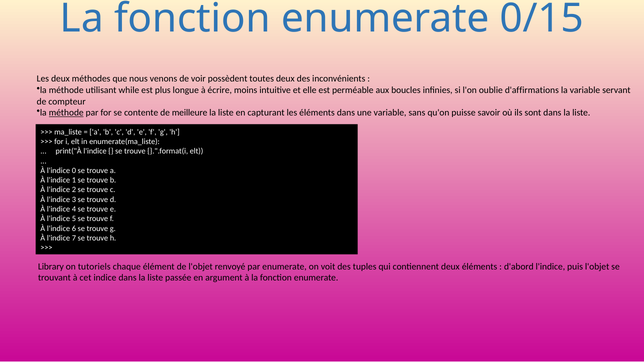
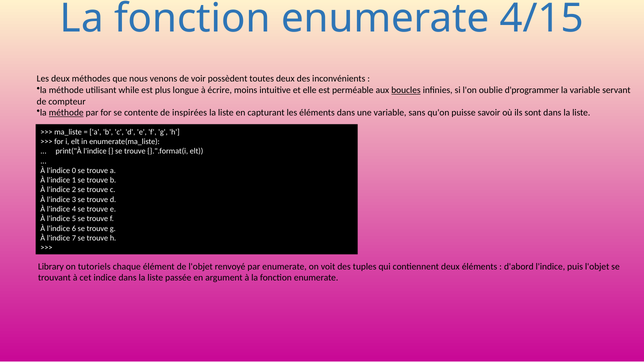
0/15: 0/15 -> 4/15
boucles underline: none -> present
d'affirmations: d'affirmations -> d'programmer
meilleure: meilleure -> inspirées
